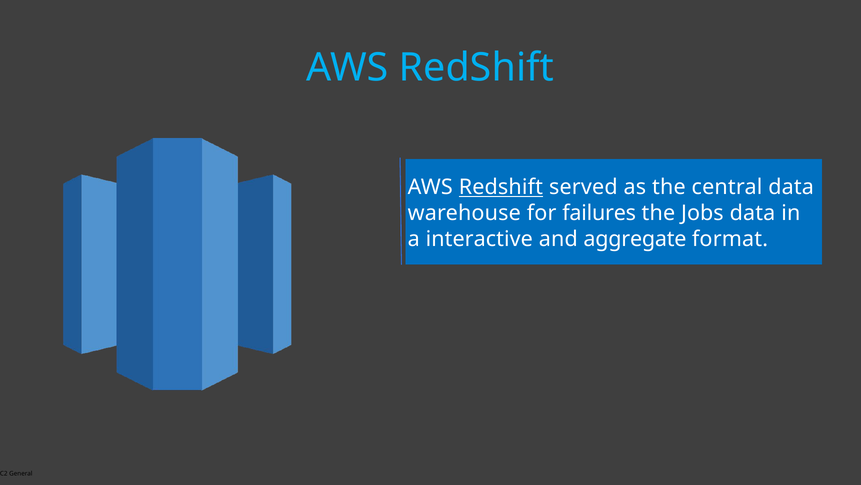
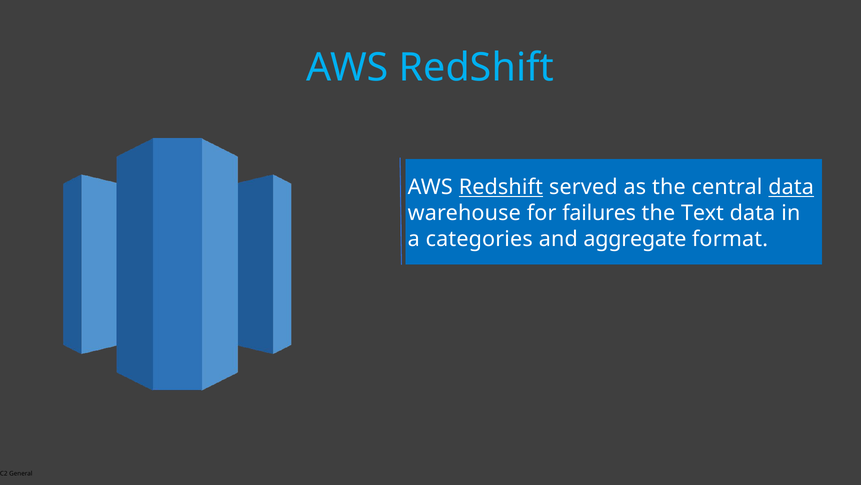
data at (791, 187) underline: none -> present
Jobs: Jobs -> Text
interactive: interactive -> categories
